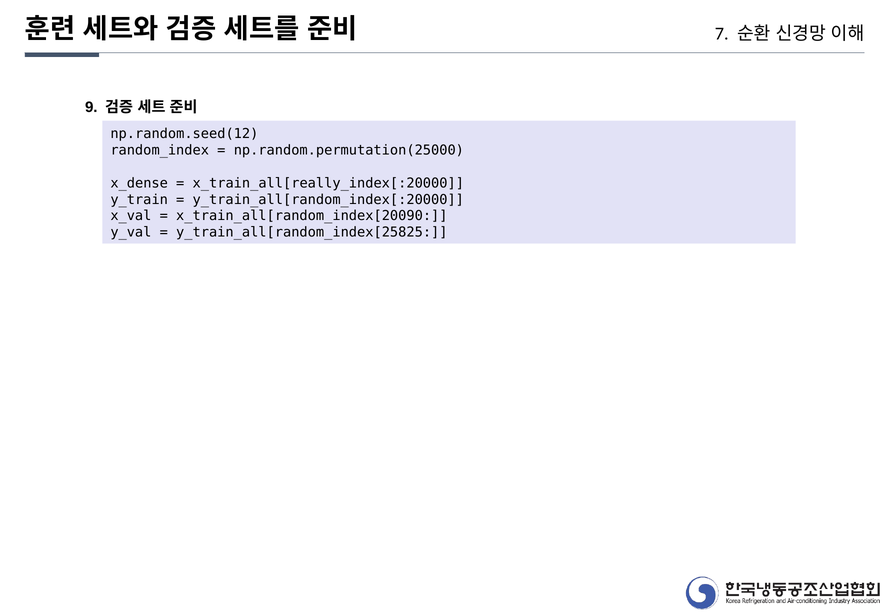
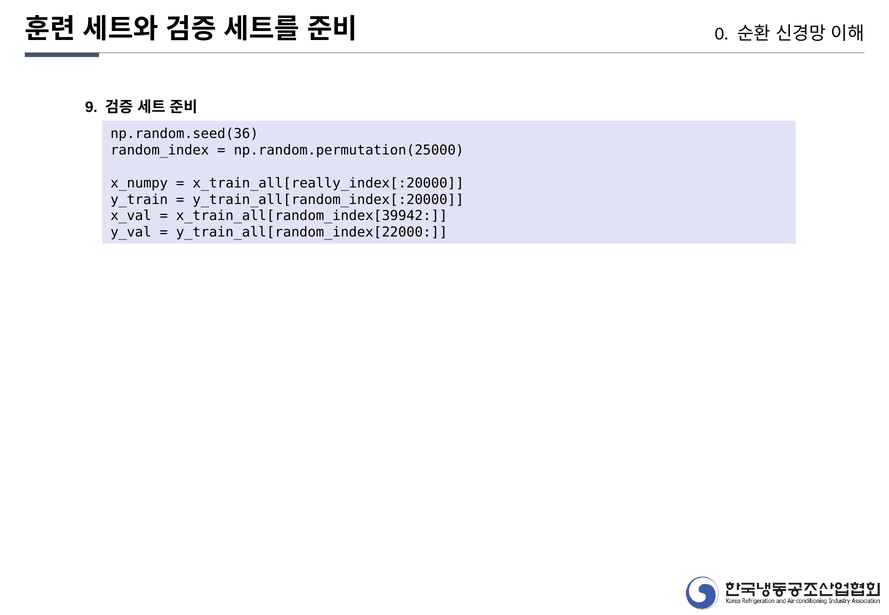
7: 7 -> 0
np.random.seed(12: np.random.seed(12 -> np.random.seed(36
x_dense: x_dense -> x_numpy
x_train_all[random_index[20090: x_train_all[random_index[20090 -> x_train_all[random_index[39942
y_train_all[random_index[25825: y_train_all[random_index[25825 -> y_train_all[random_index[22000
